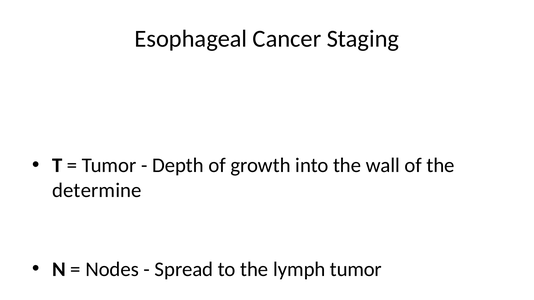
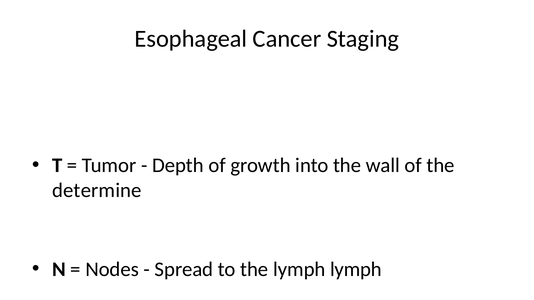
lymph tumor: tumor -> lymph
